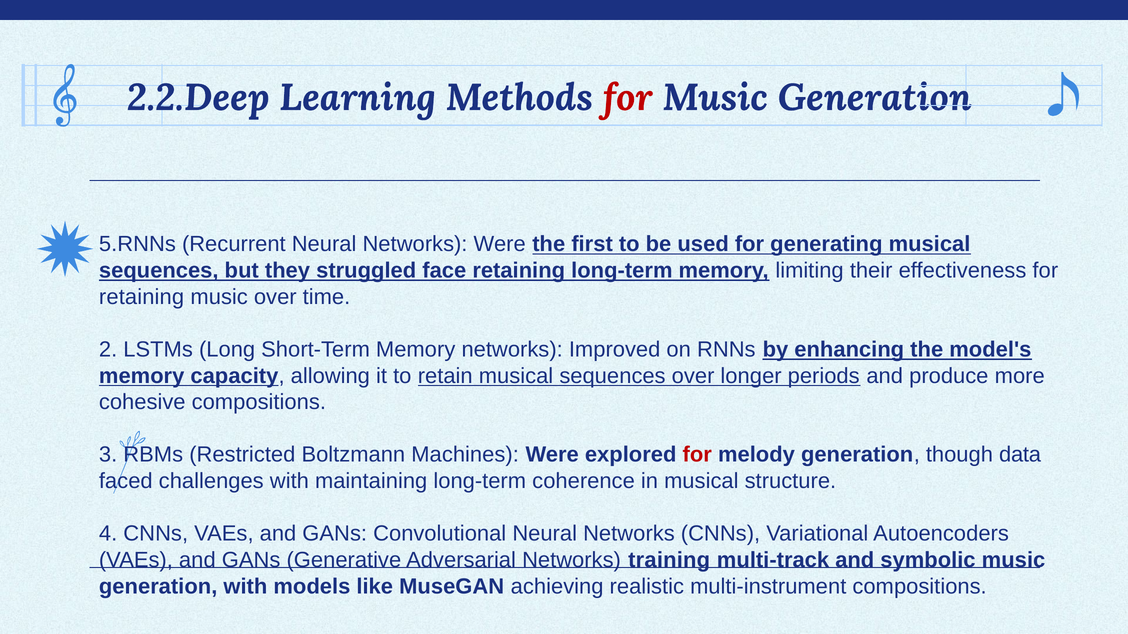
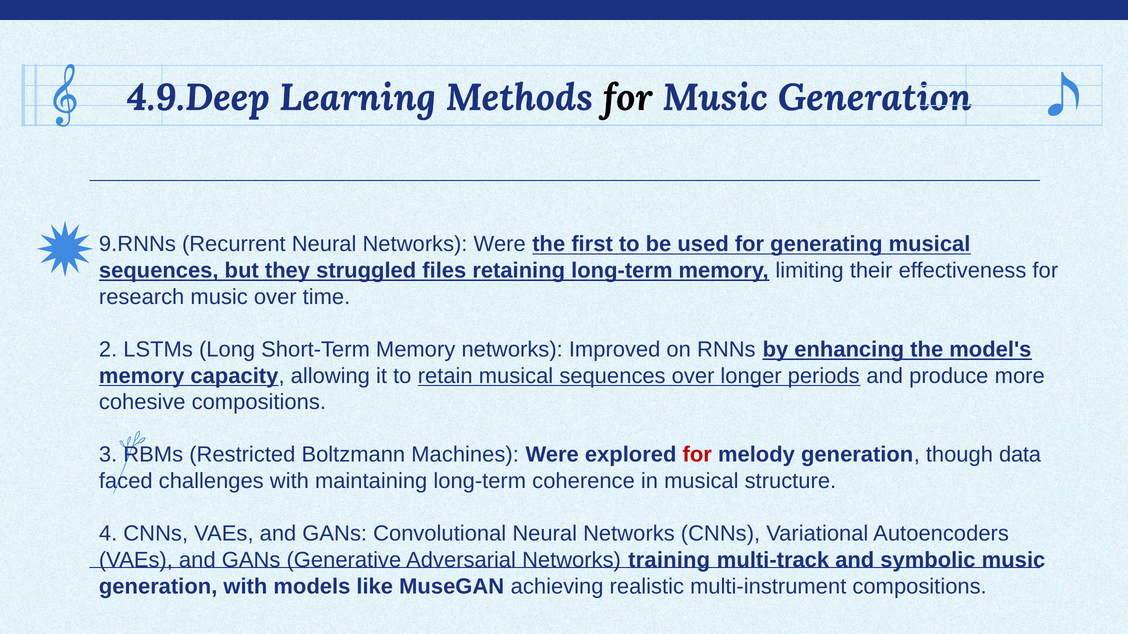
2.2.Deep: 2.2.Deep -> 4.9.Deep
for at (628, 98) colour: red -> black
5.RNNs: 5.RNNs -> 9.RNNs
face: face -> files
retaining at (142, 297): retaining -> research
